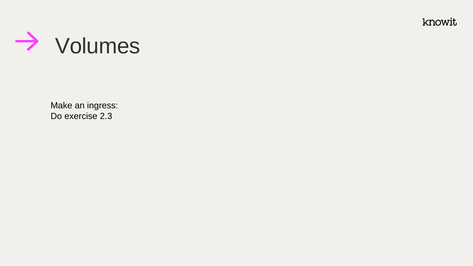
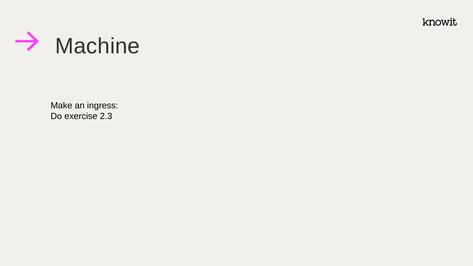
Volumes: Volumes -> Machine
